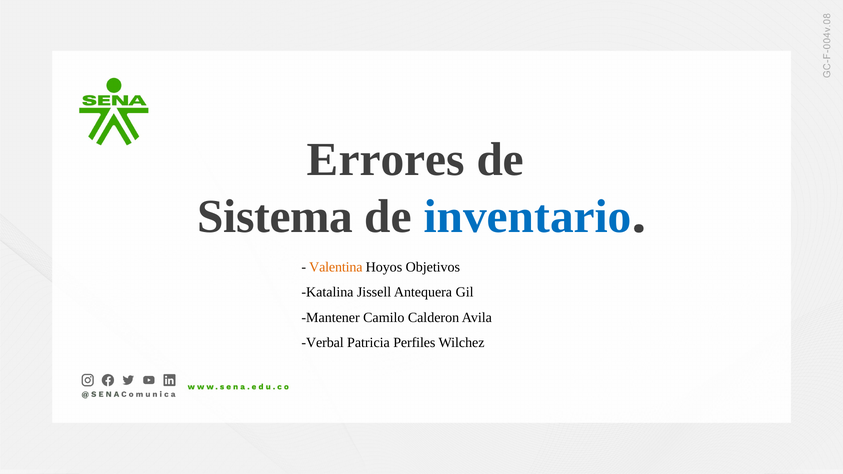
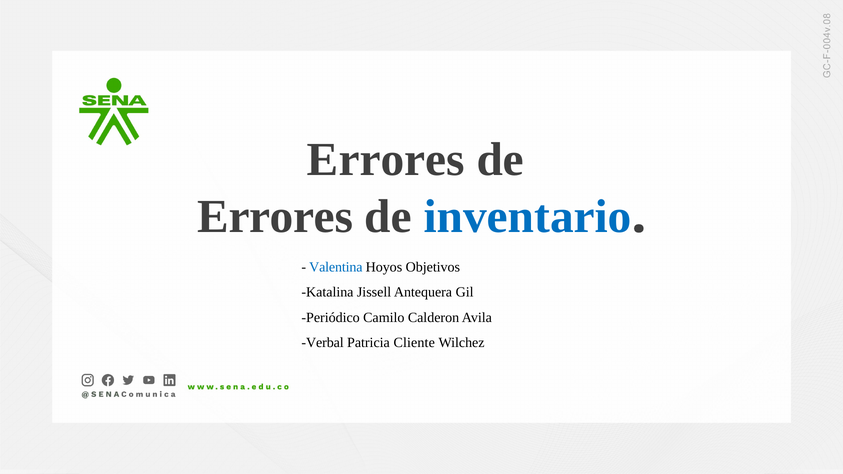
Sistema at (275, 217): Sistema -> Errores
Valentina colour: orange -> blue
Mantener: Mantener -> Periódico
Perfiles: Perfiles -> Cliente
